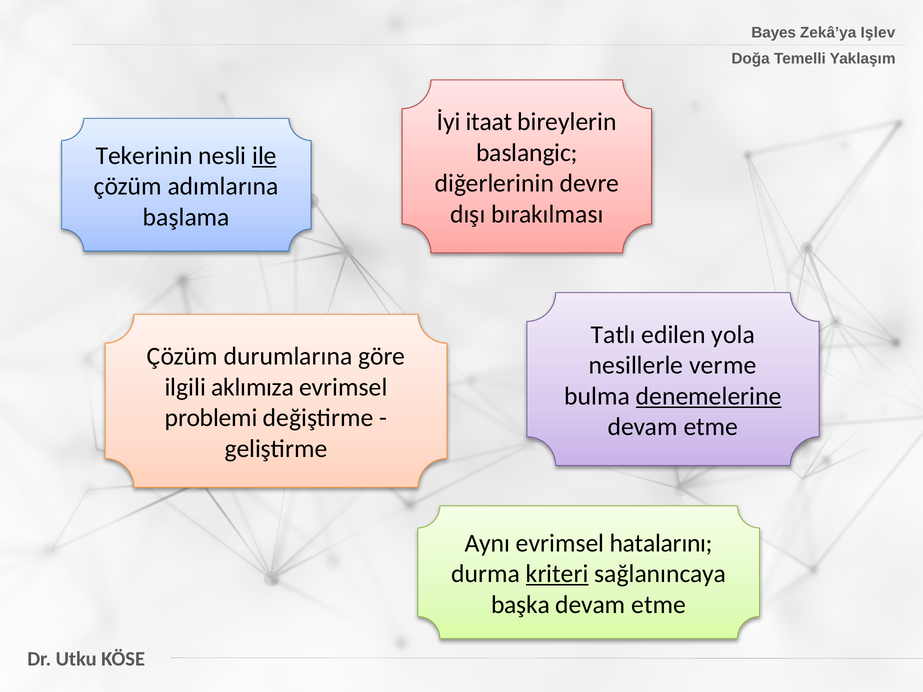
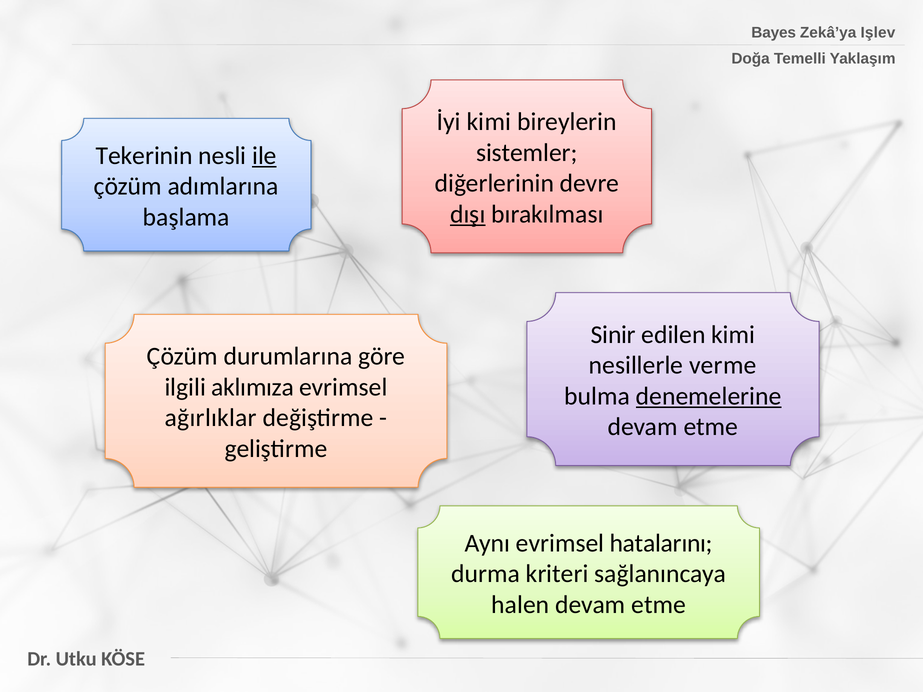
İyi itaat: itaat -> kimi
baslangic: baslangic -> sistemler
dışı underline: none -> present
Tatlı: Tatlı -> Sinir
edilen yola: yola -> kimi
problemi: problemi -> ağırlıklar
kriteri underline: present -> none
başka: başka -> halen
